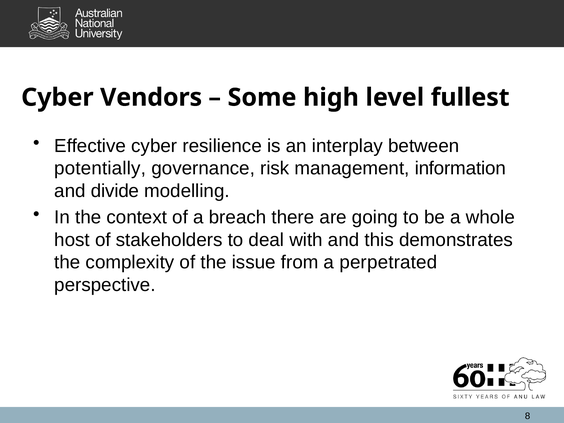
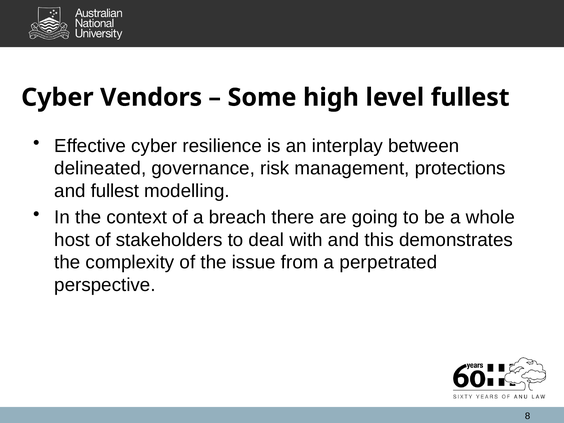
potentially: potentially -> delineated
information: information -> protections
and divide: divide -> fullest
